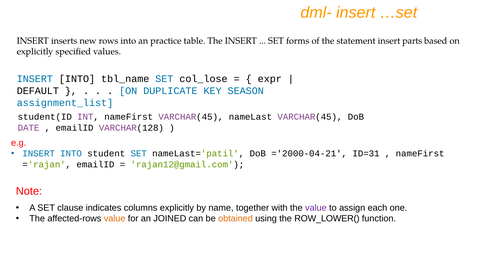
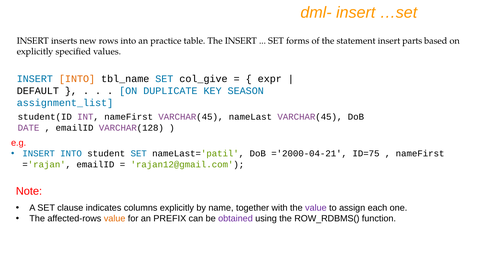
INTO at (77, 79) colour: black -> orange
col_lose: col_lose -> col_give
ID=31: ID=31 -> ID=75
JOINED: JOINED -> PREFIX
obtained colour: orange -> purple
ROW_LOWER(: ROW_LOWER( -> ROW_RDBMS(
